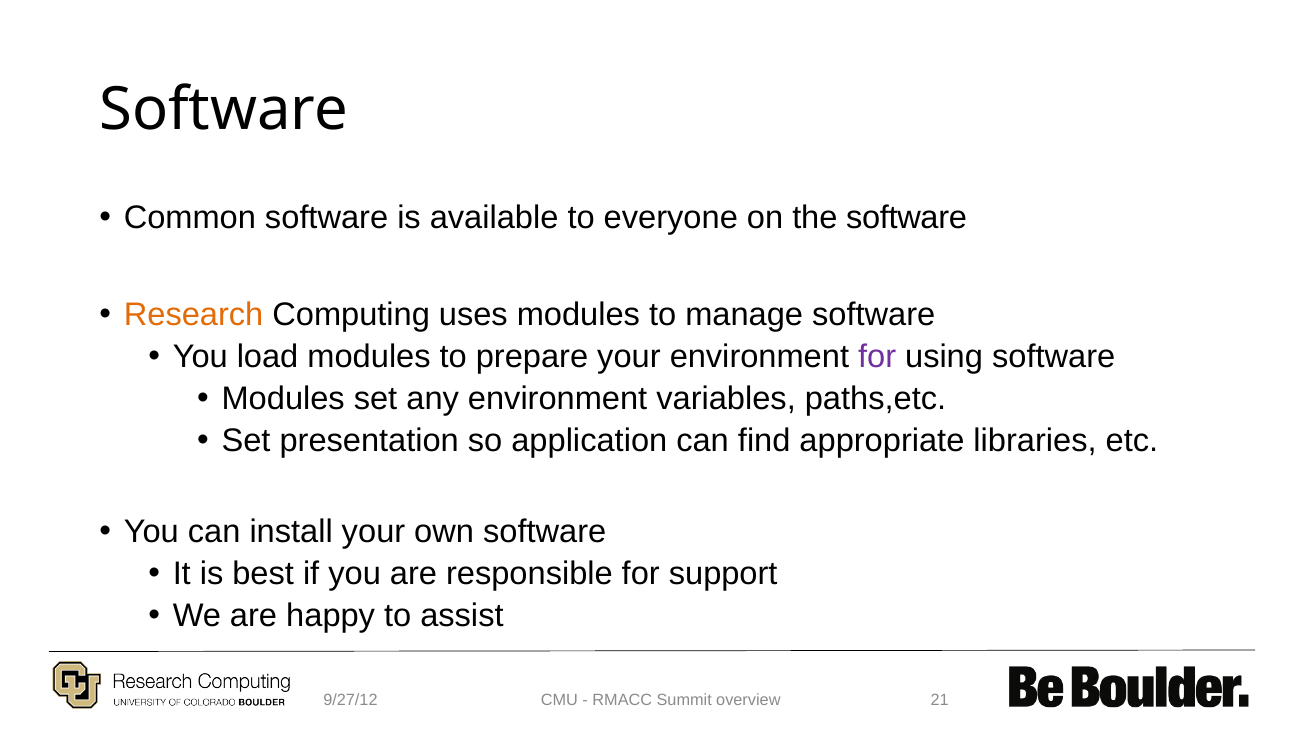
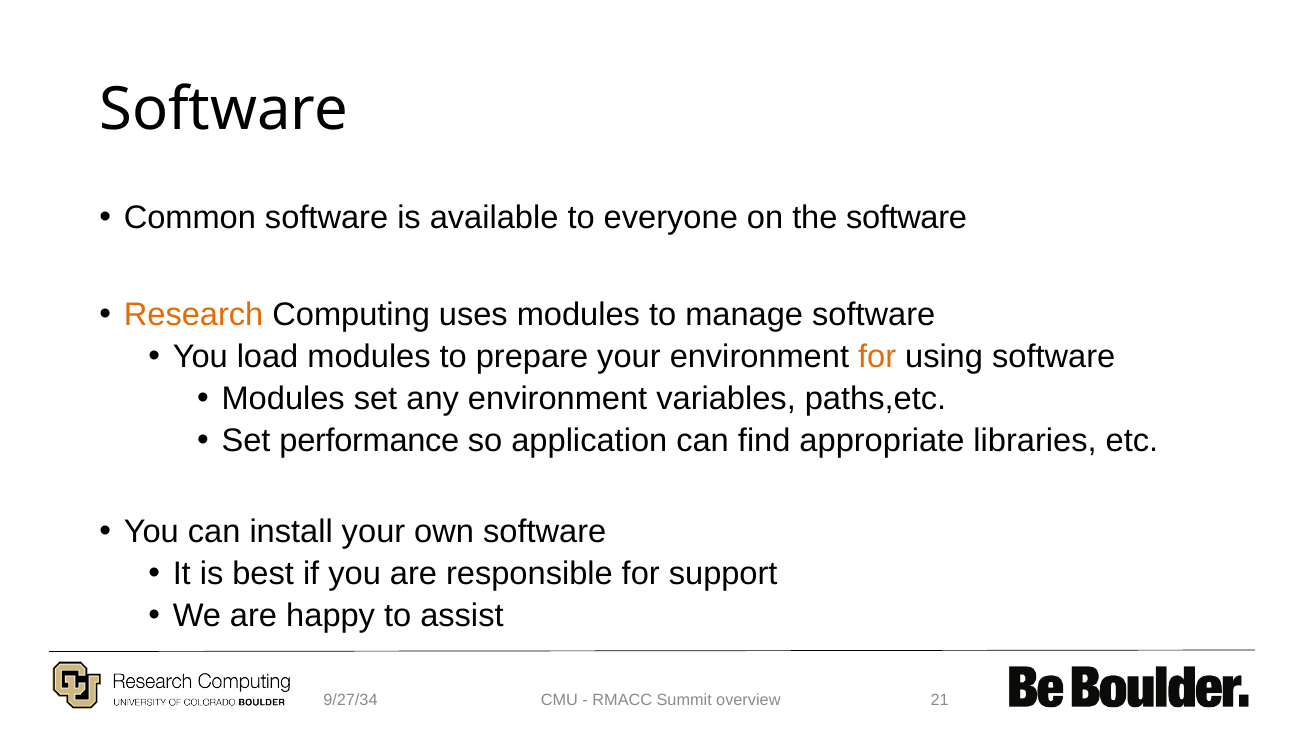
for at (877, 357) colour: purple -> orange
presentation: presentation -> performance
9/27/12: 9/27/12 -> 9/27/34
